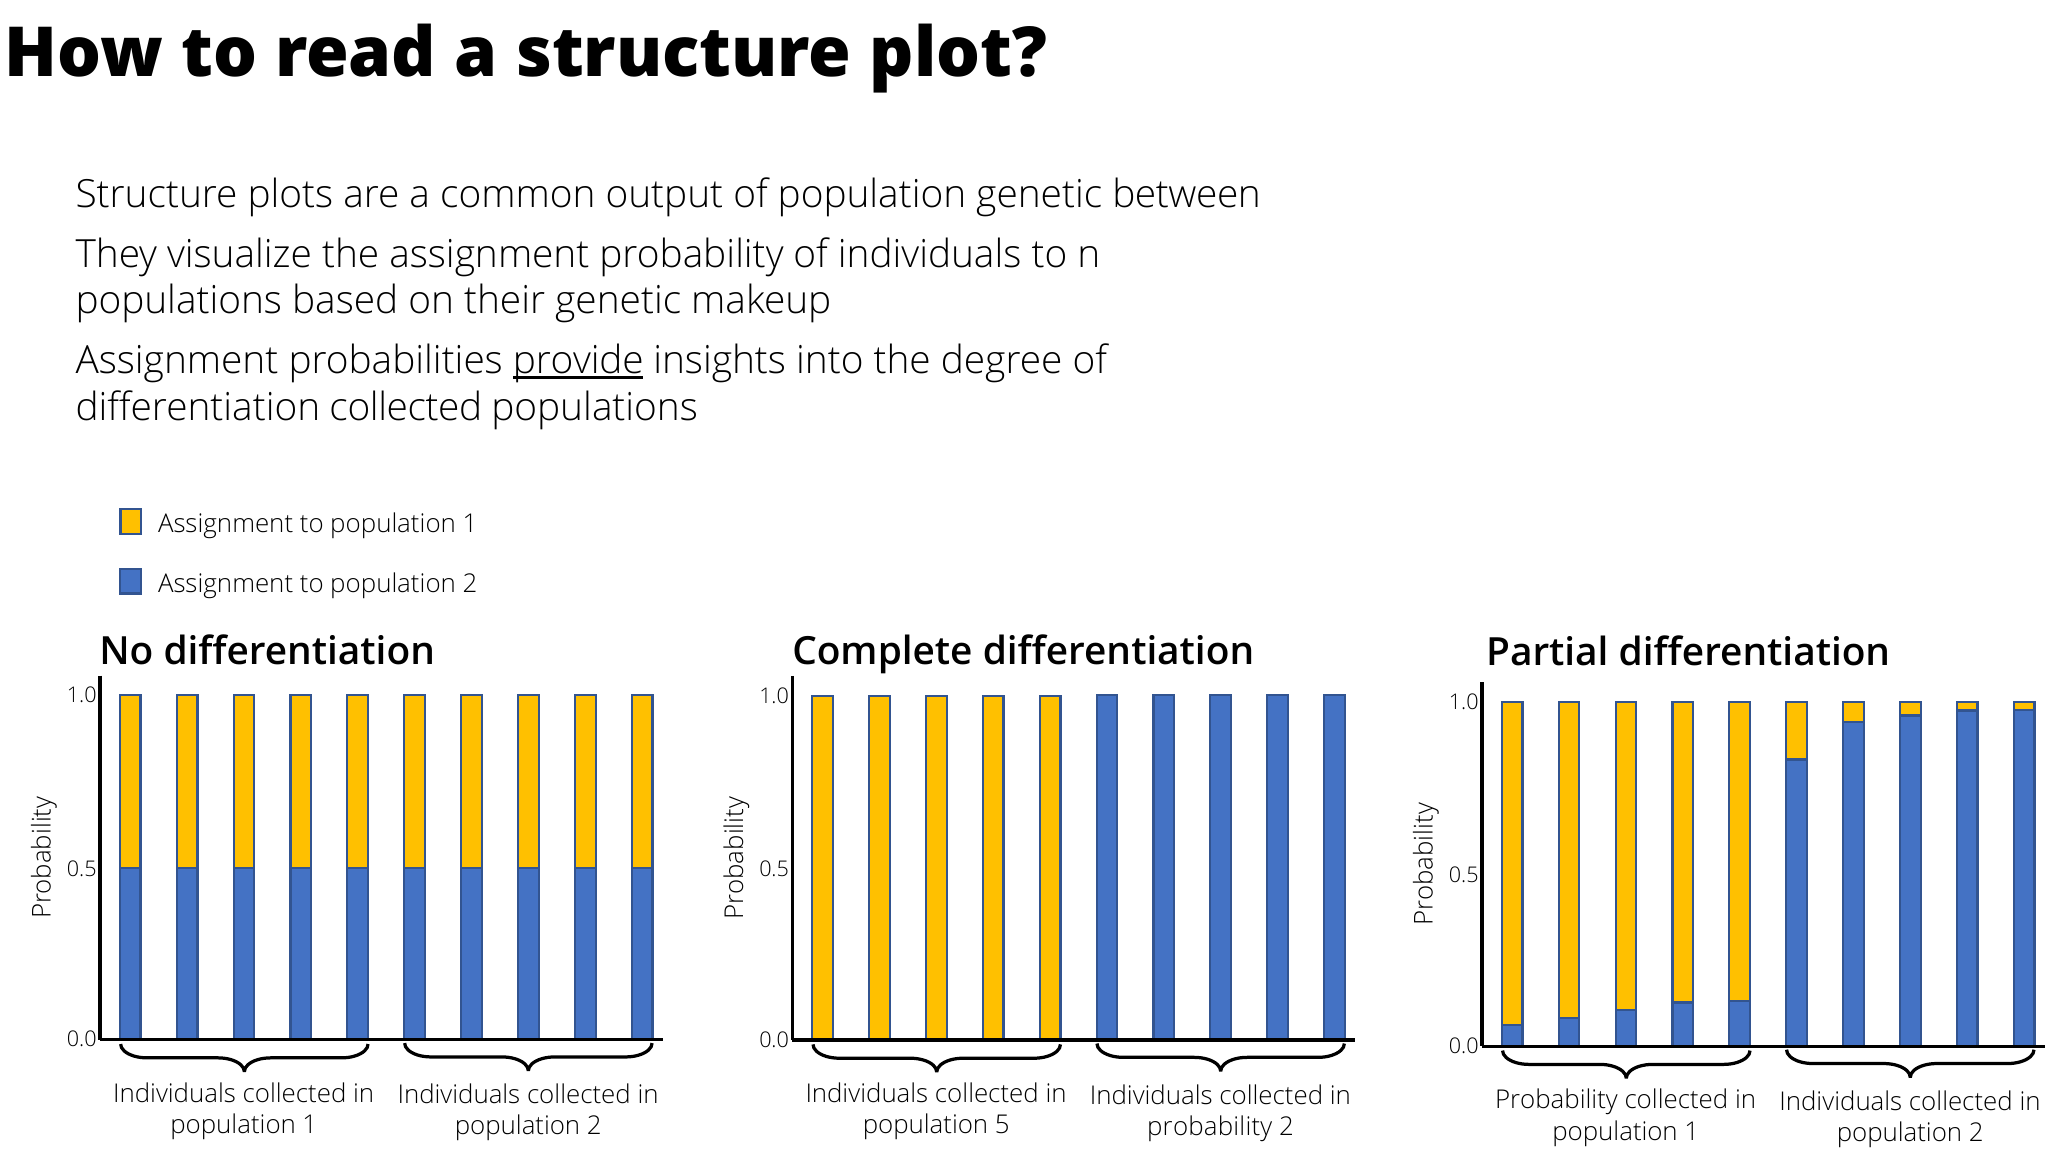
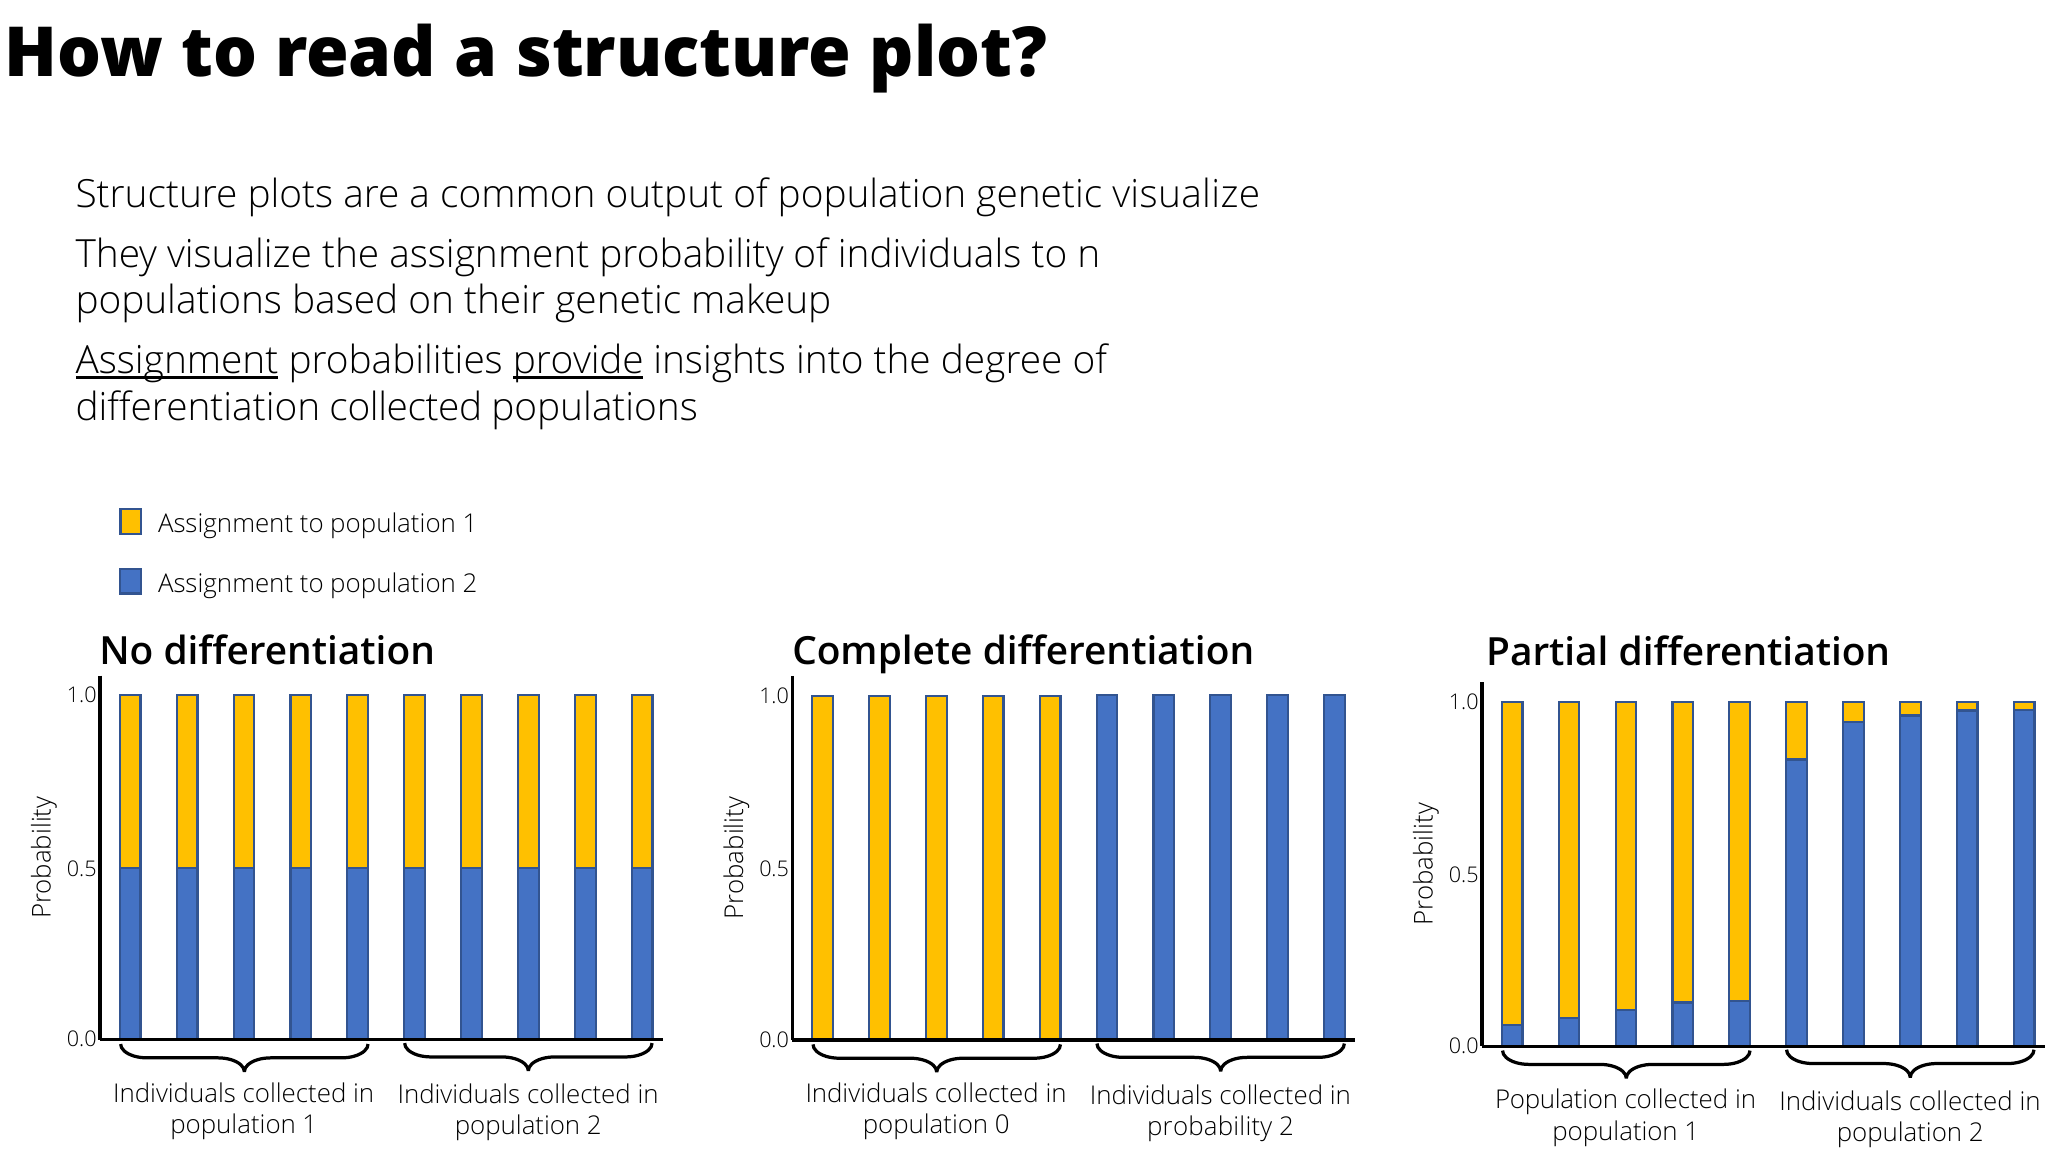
genetic between: between -> visualize
Assignment at (177, 361) underline: none -> present
Probability at (1556, 1101): Probability -> Population
5: 5 -> 0
